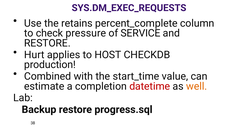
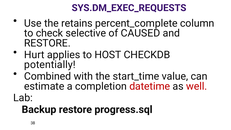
pressure: pressure -> selective
SERVICE: SERVICE -> CAUSED
production: production -> potentially
well colour: orange -> red
